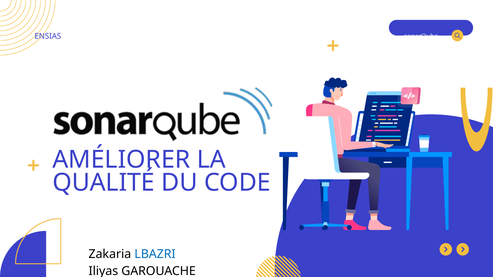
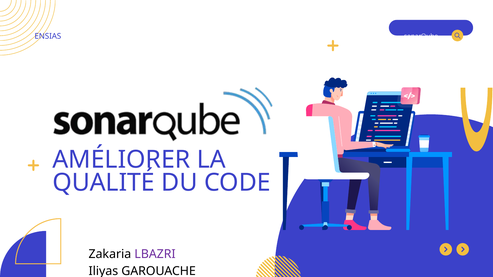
LBAZRI colour: blue -> purple
